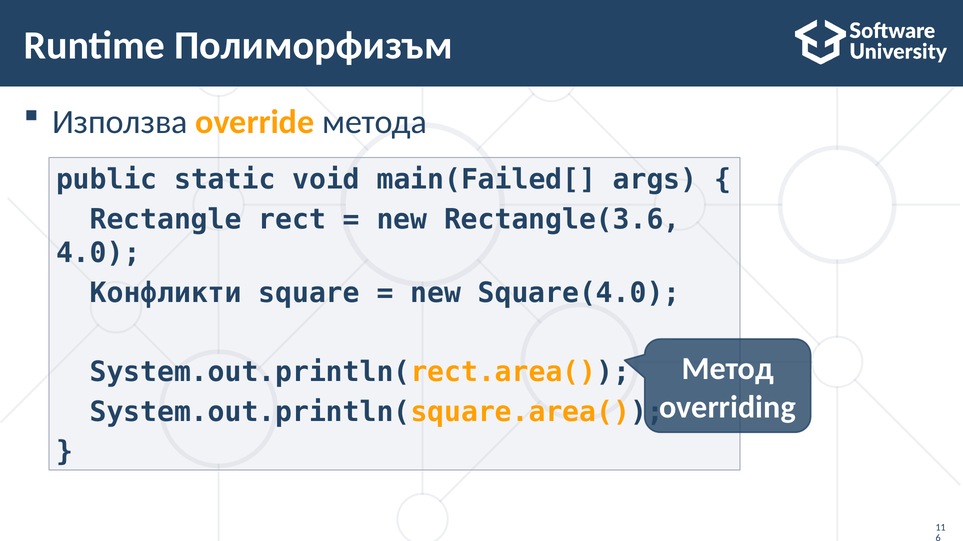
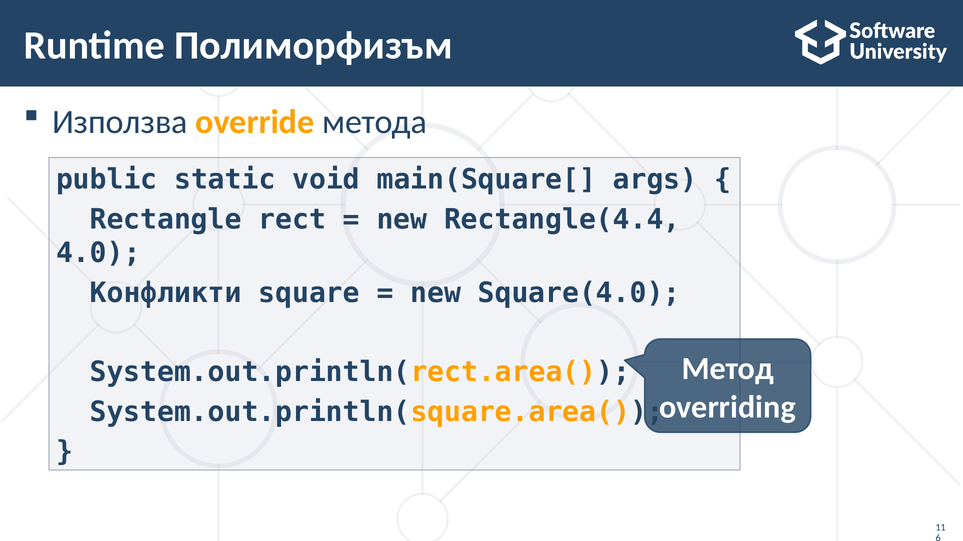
main(Failed[: main(Failed[ -> main(Square[
Rectangle(3.6: Rectangle(3.6 -> Rectangle(4.4
